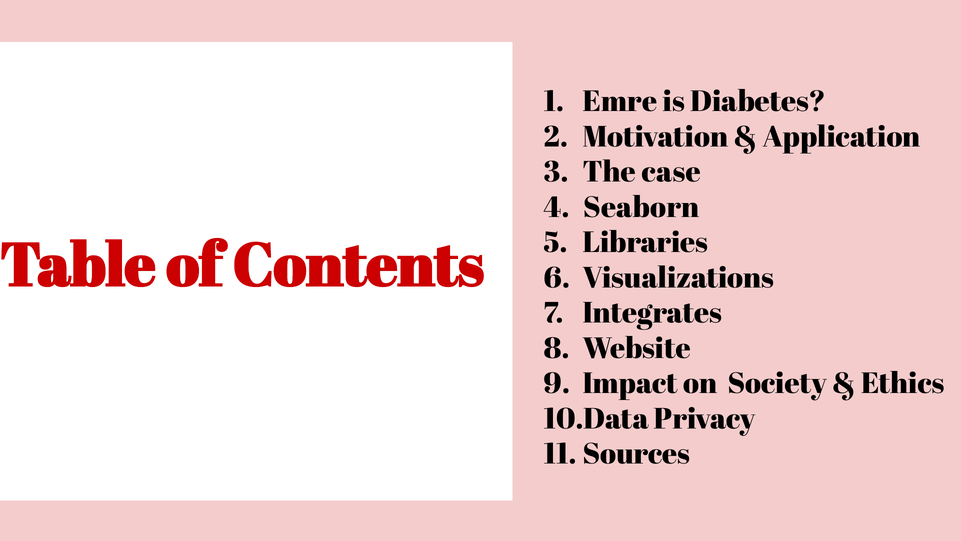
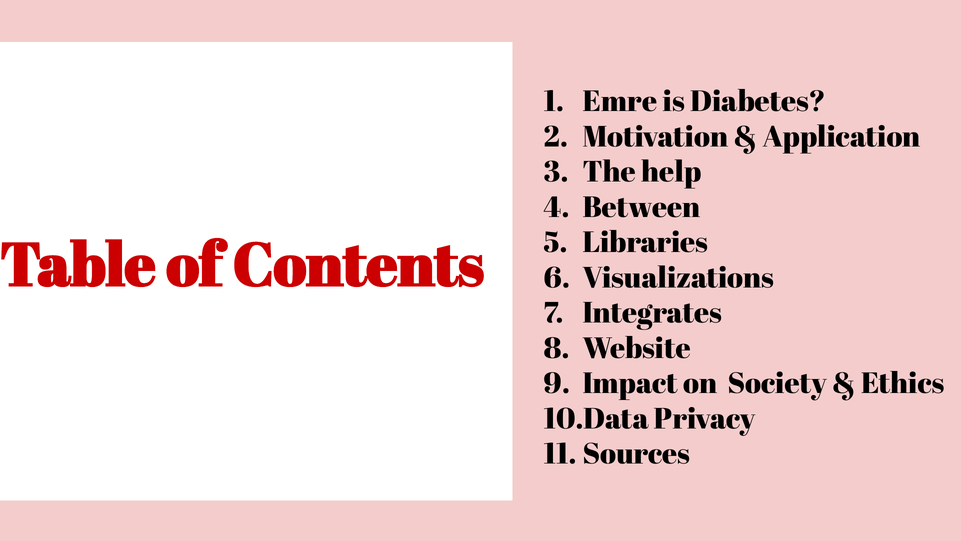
case: case -> help
Seaborn: Seaborn -> Between
